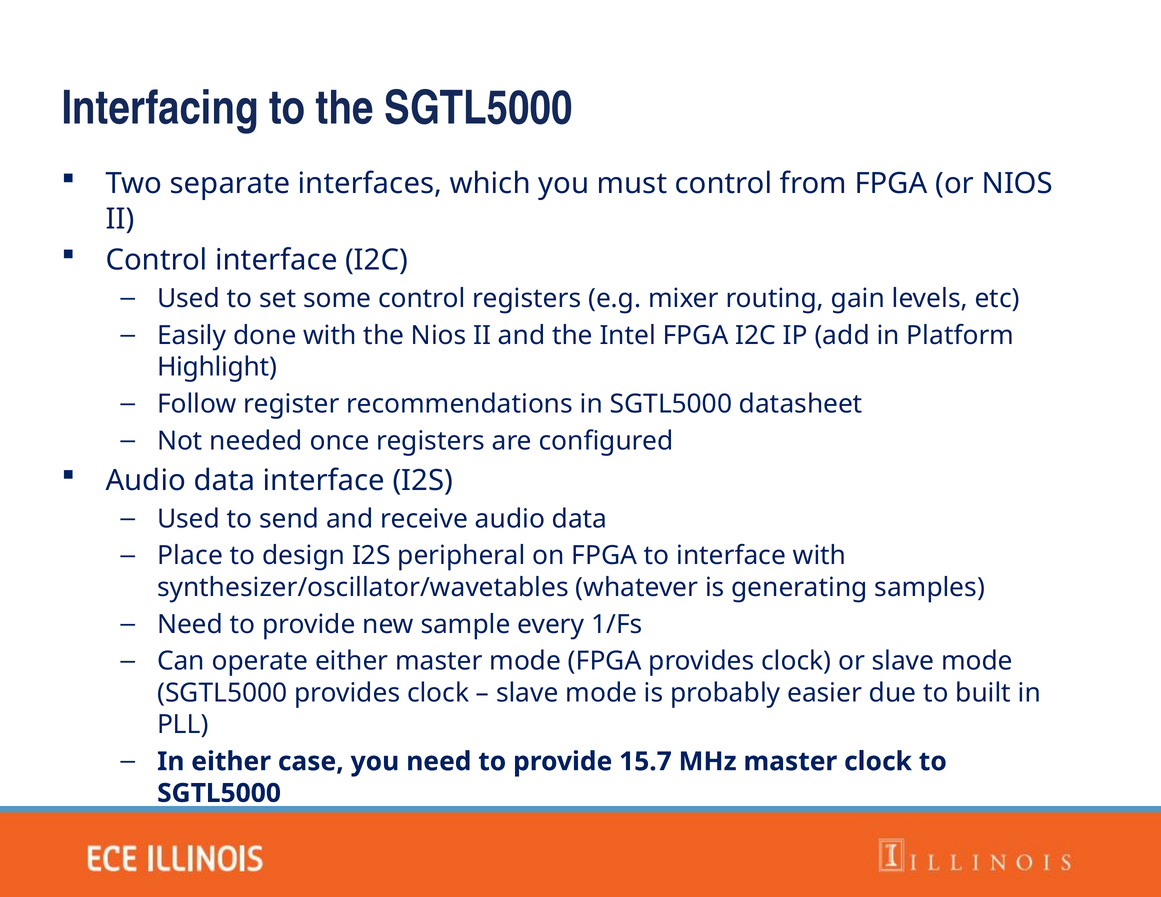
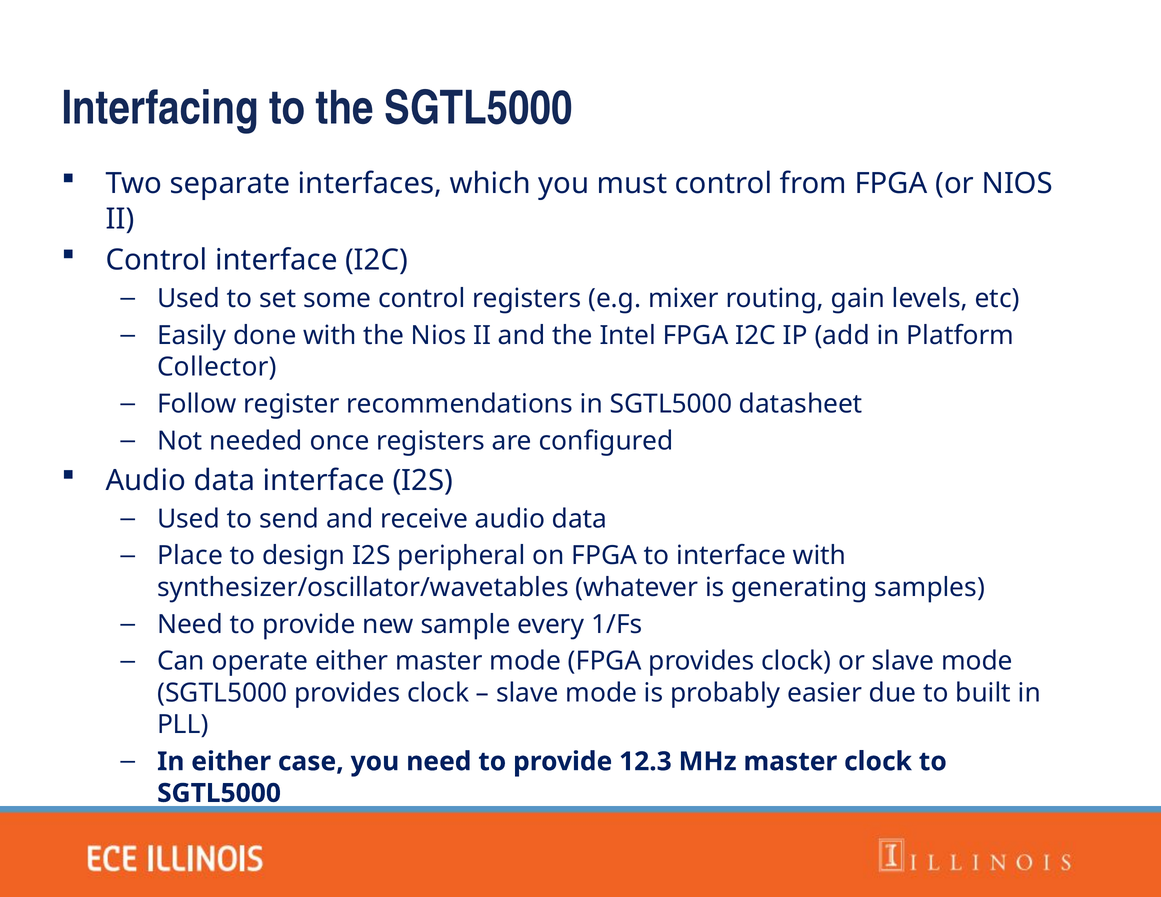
Highlight: Highlight -> Collector
15.7: 15.7 -> 12.3
